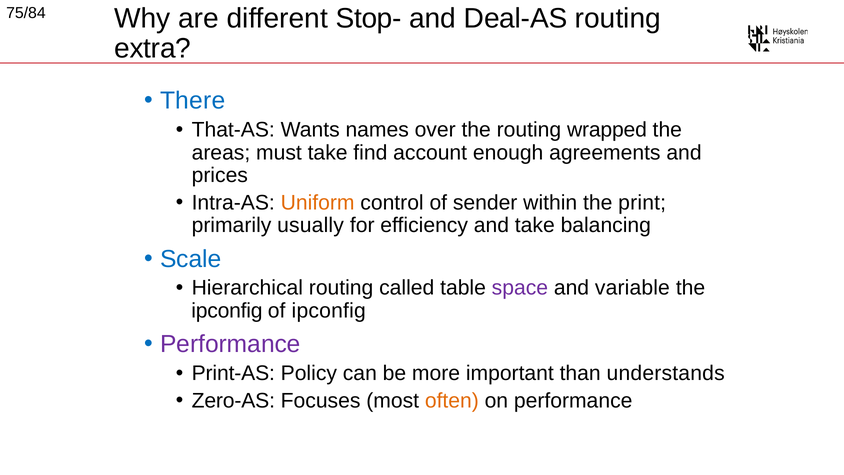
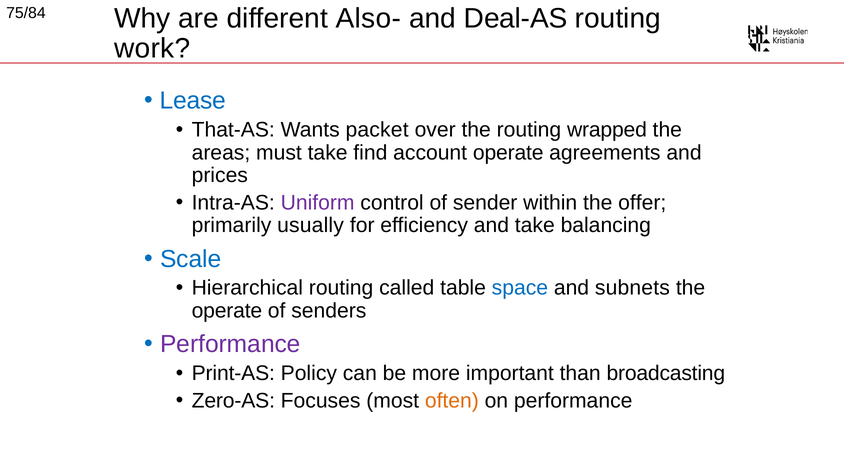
Stop-: Stop- -> Also-
extra: extra -> work
There: There -> Lease
names: names -> packet
account enough: enough -> operate
Uniform colour: orange -> purple
print: print -> offer
space colour: purple -> blue
variable: variable -> subnets
ipconfig at (227, 311): ipconfig -> operate
of ipconfig: ipconfig -> senders
understands: understands -> broadcasting
